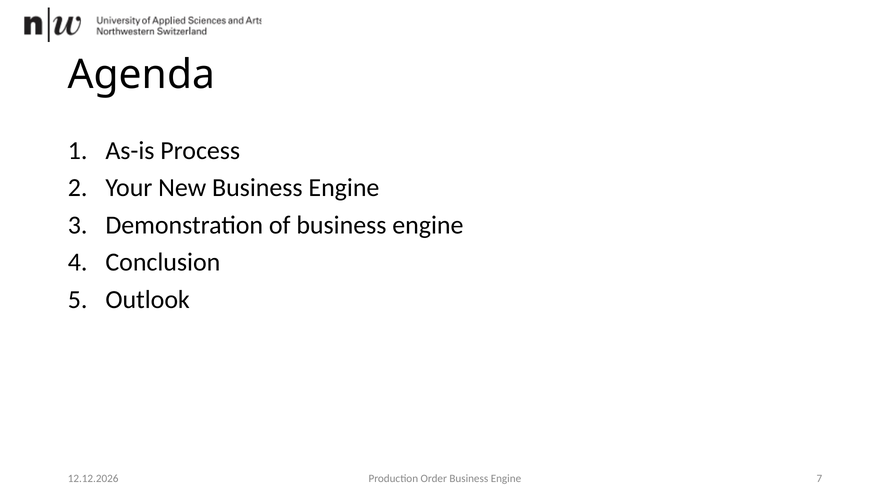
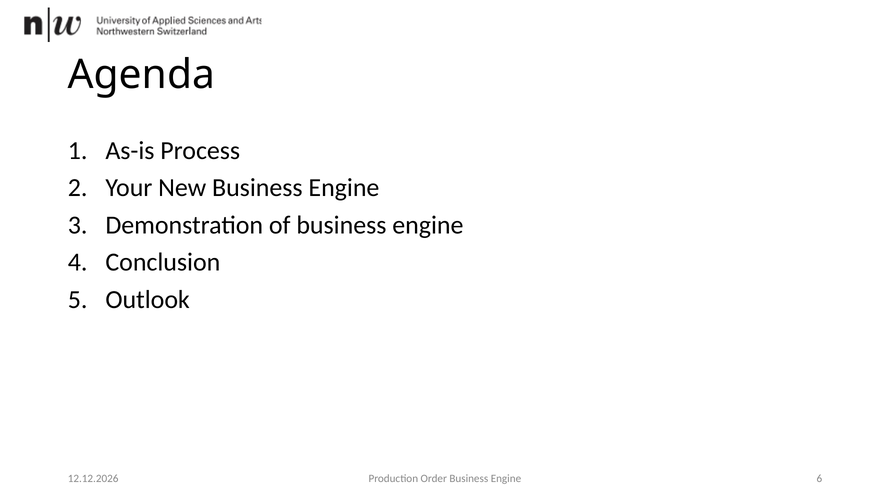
7: 7 -> 6
